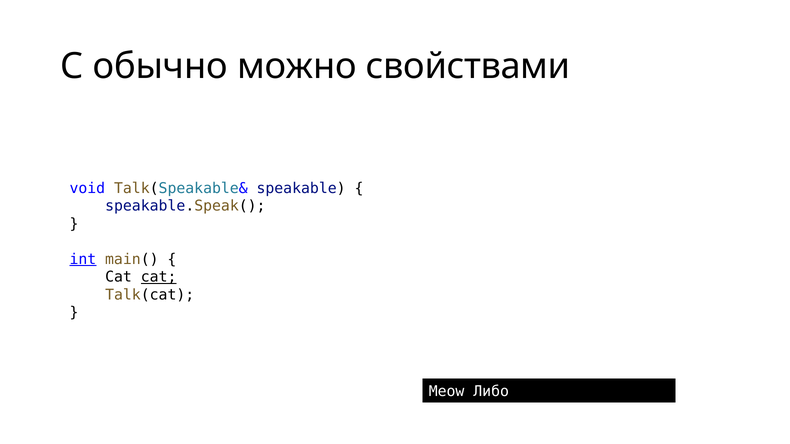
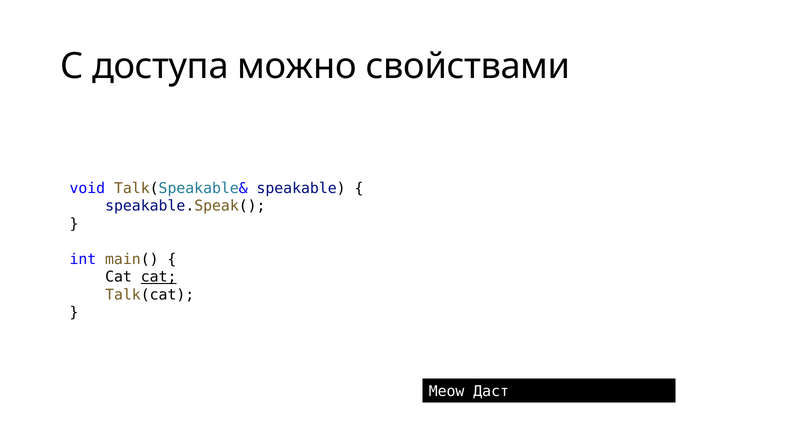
обычно: обычно -> доступа
int underline: present -> none
Либо: Либо -> Даст
